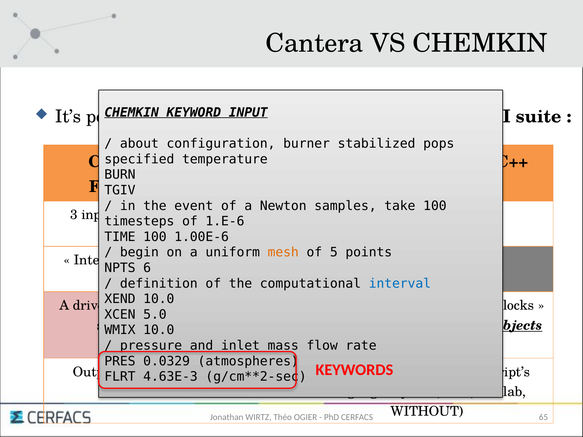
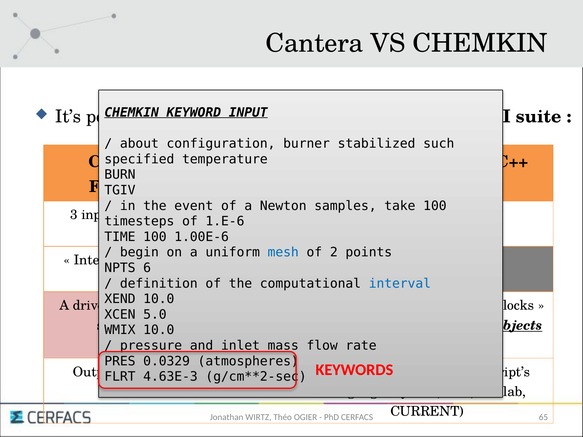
pops: pops -> such
mesh colour: orange -> blue
5: 5 -> 2
WITHOUT: WITHOUT -> CURRENT
